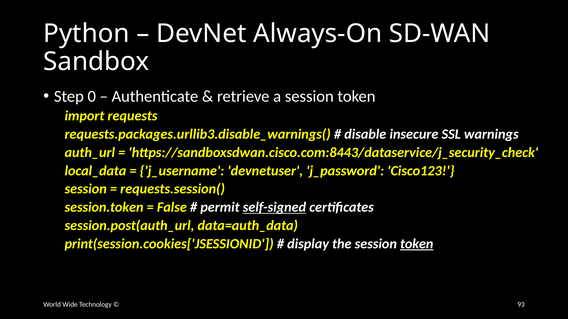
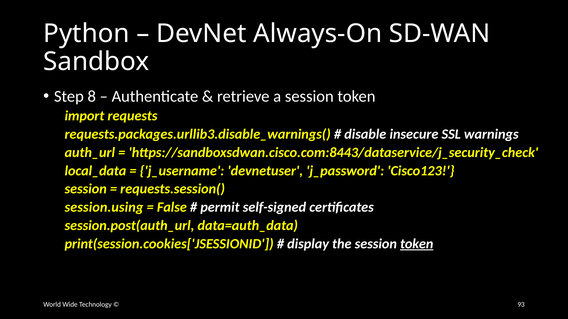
0: 0 -> 8
session.token: session.token -> session.using
self-signed underline: present -> none
